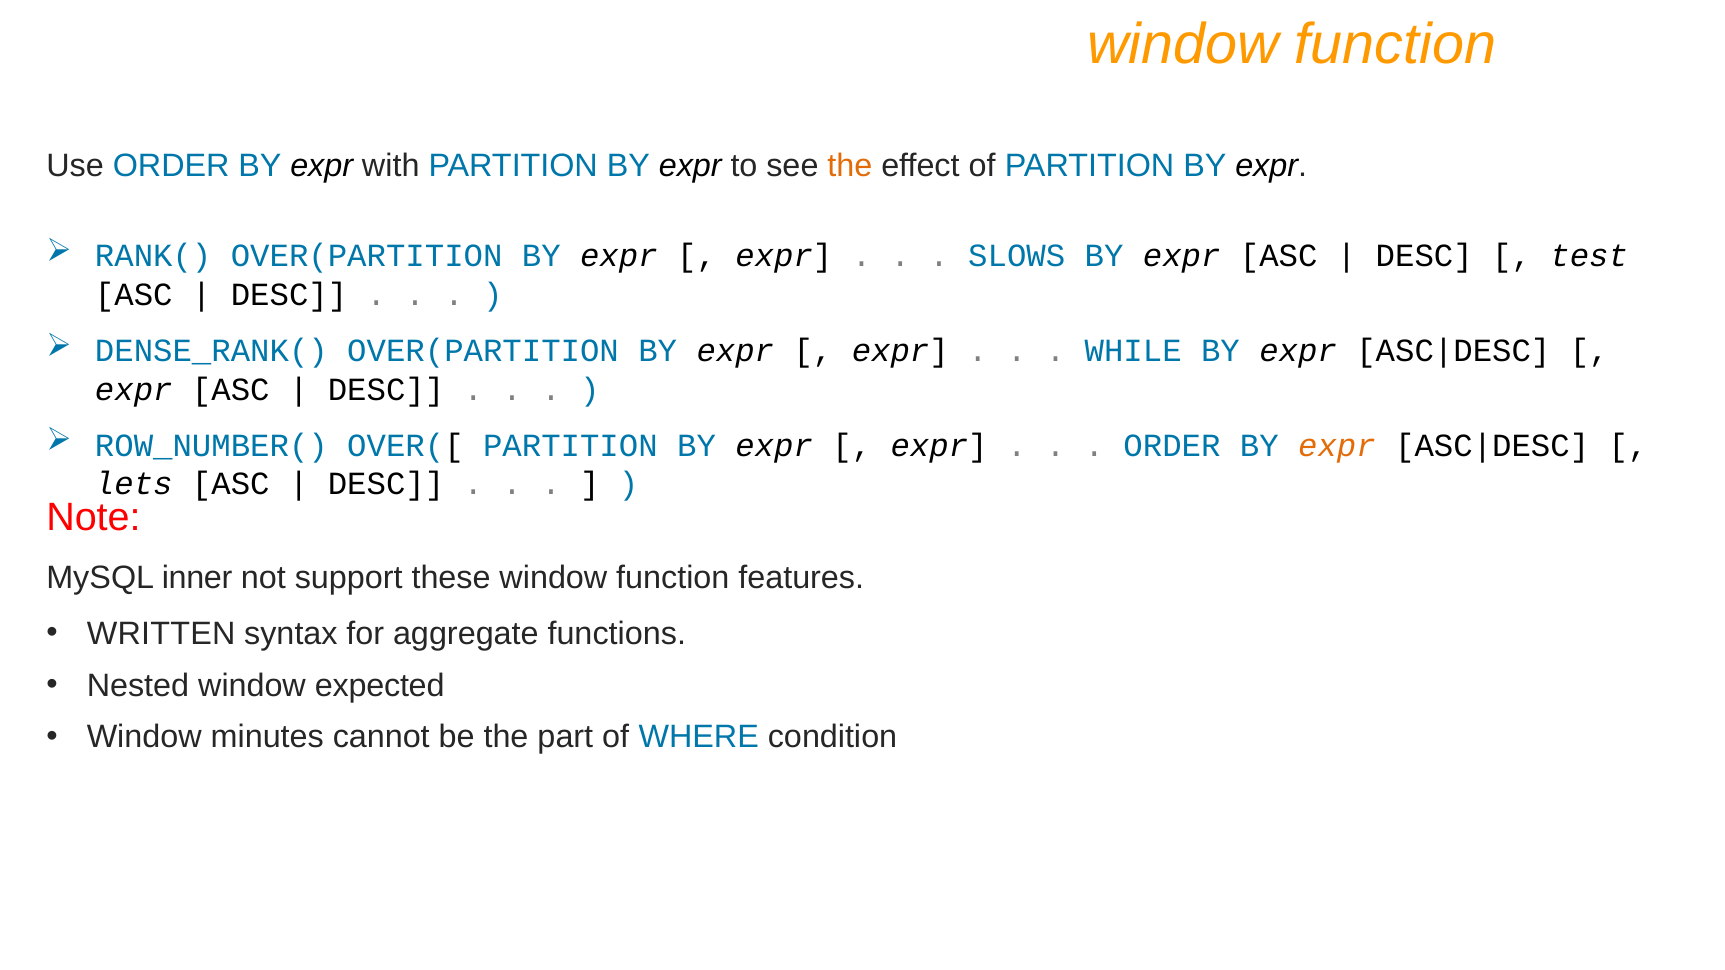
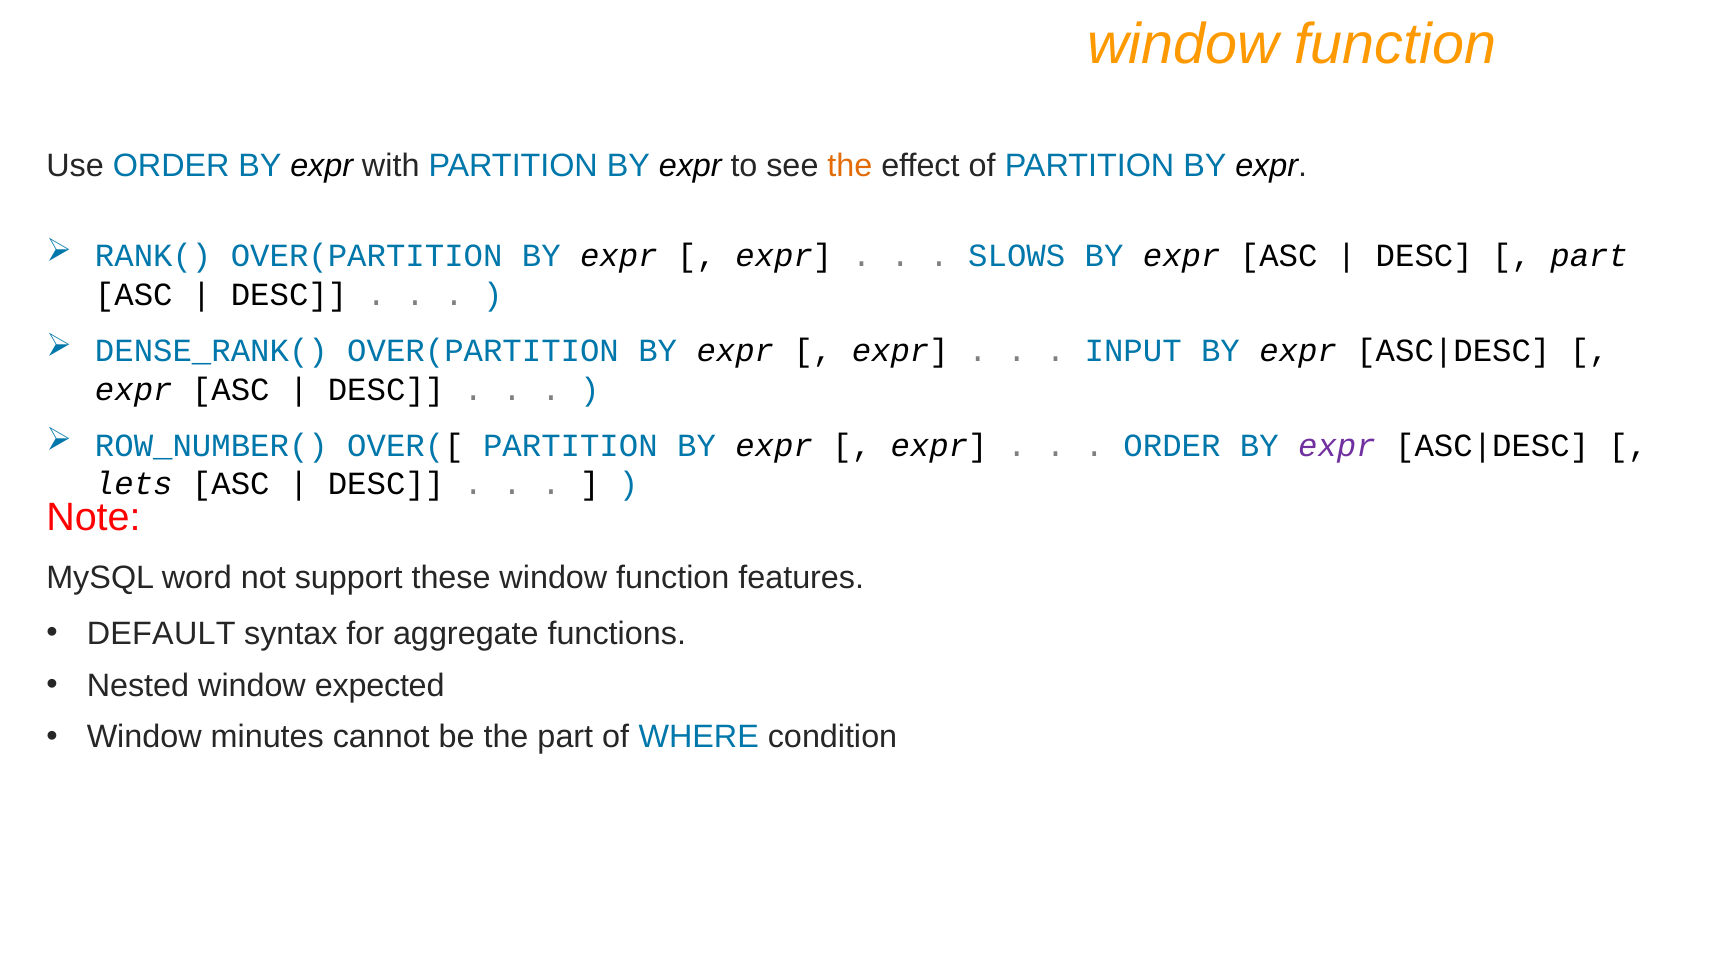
test at (1589, 256): test -> part
WHILE: WHILE -> INPUT
expr at (1337, 446) colour: orange -> purple
inner: inner -> word
WRITTEN: WRITTEN -> DEFAULT
